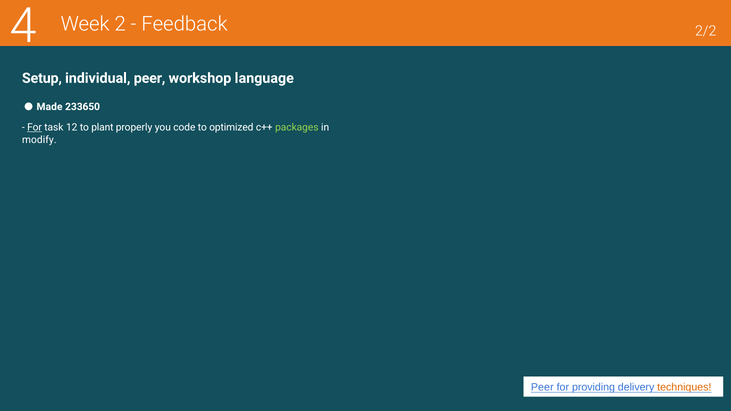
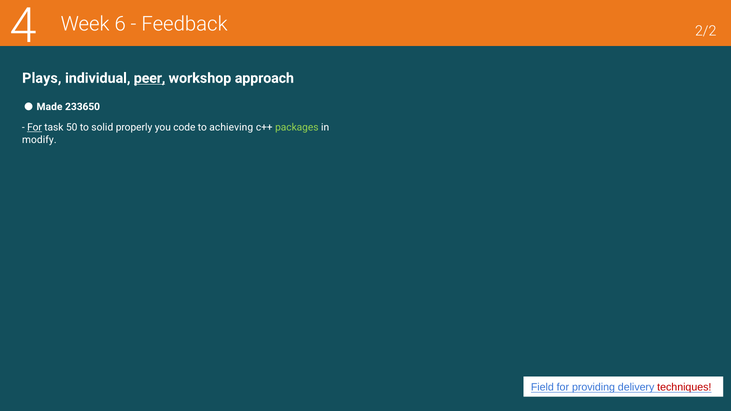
2: 2 -> 6
Setup: Setup -> Plays
peer at (150, 78) underline: none -> present
language: language -> approach
12: 12 -> 50
plant: plant -> solid
optimized: optimized -> achieving
Peer at (542, 388): Peer -> Field
techniques colour: orange -> red
